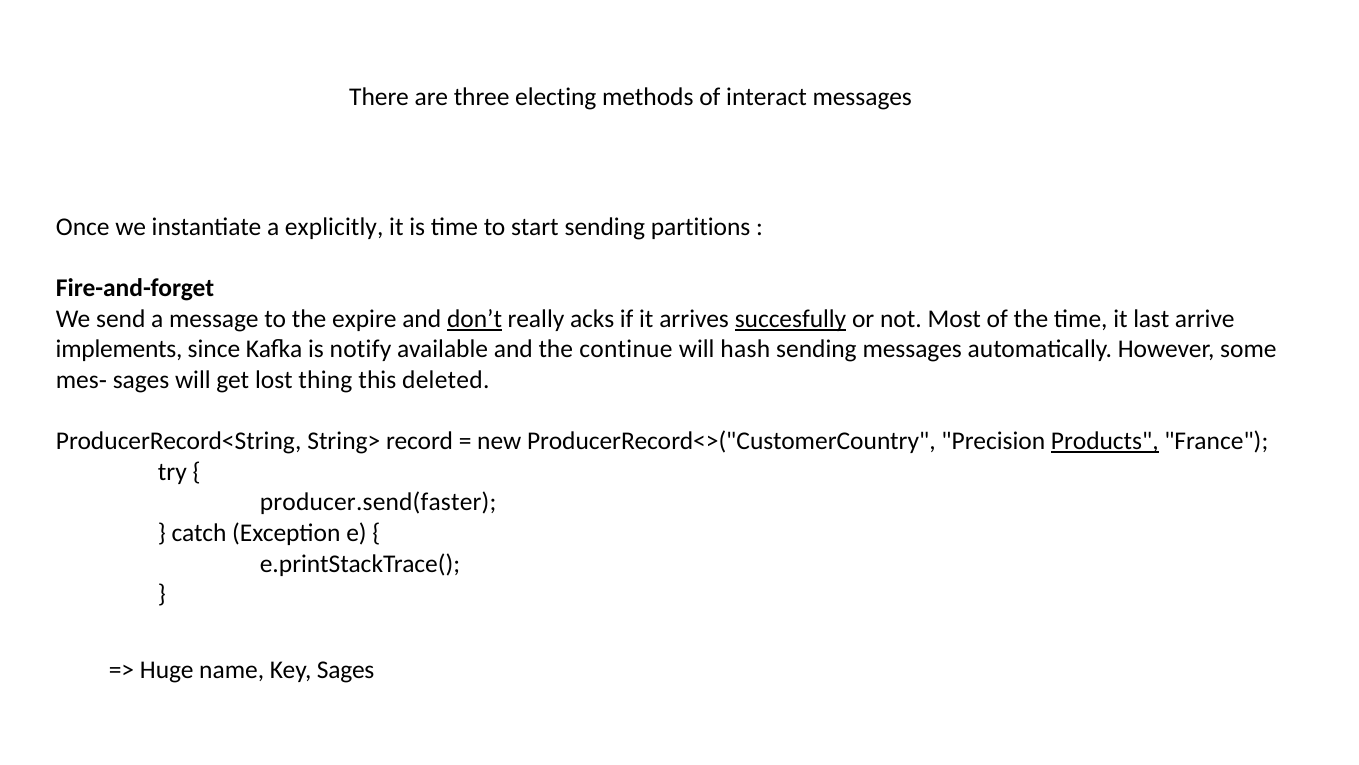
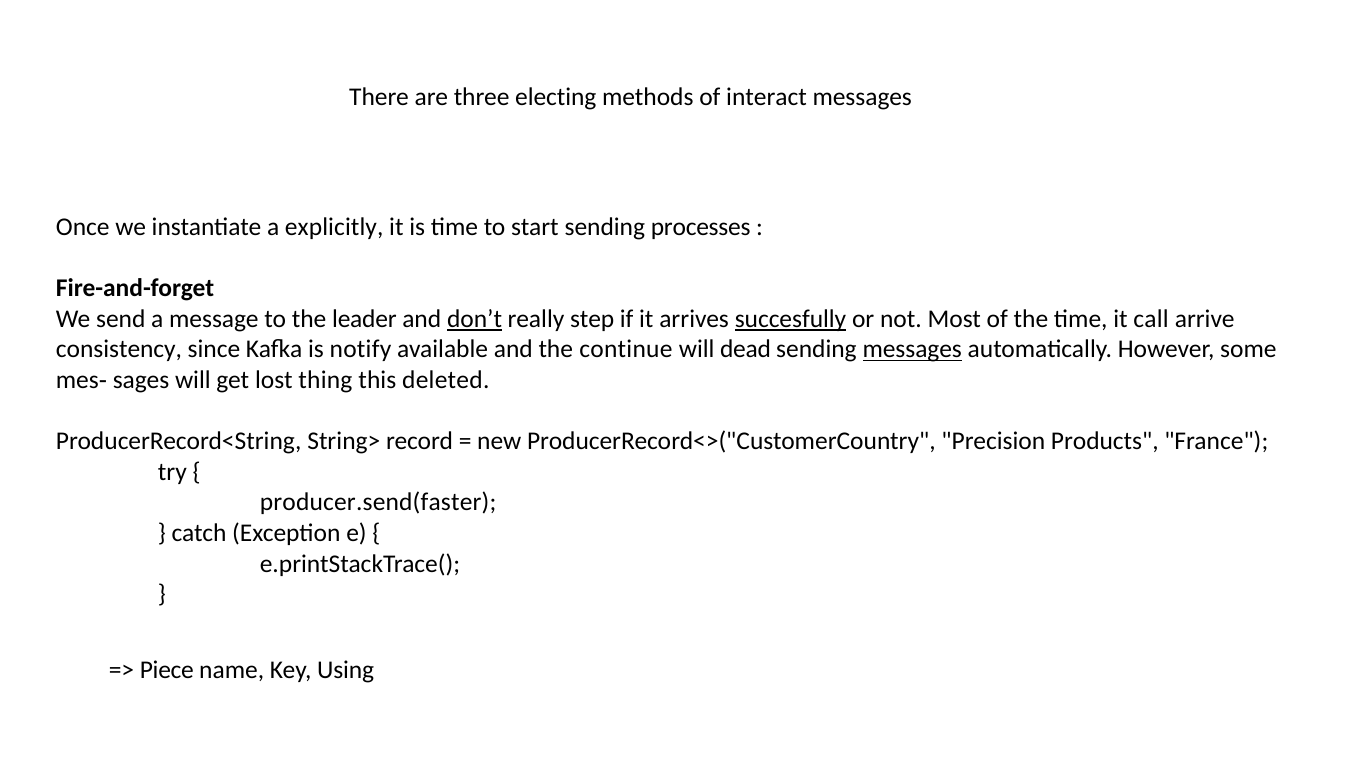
partitions: partitions -> processes
expire: expire -> leader
acks: acks -> step
last: last -> call
implements: implements -> consistency
hash: hash -> dead
messages at (912, 349) underline: none -> present
Products underline: present -> none
Huge: Huge -> Piece
Key Sages: Sages -> Using
